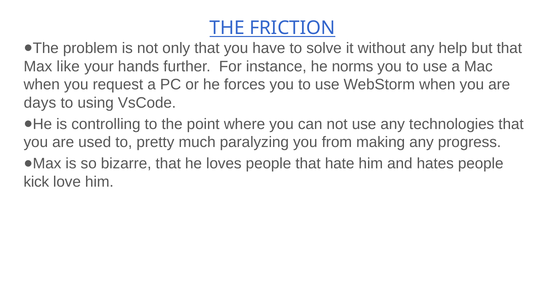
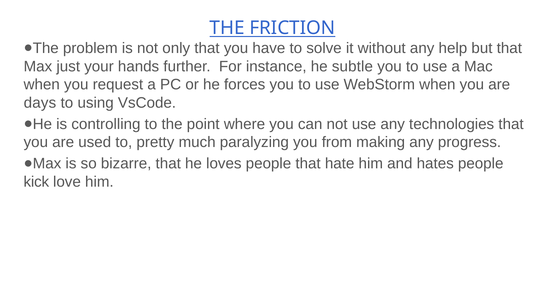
like: like -> just
norms: norms -> subtle
